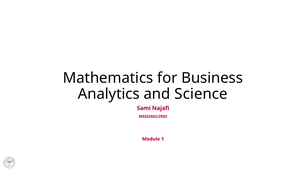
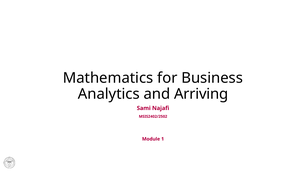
Science: Science -> Arriving
